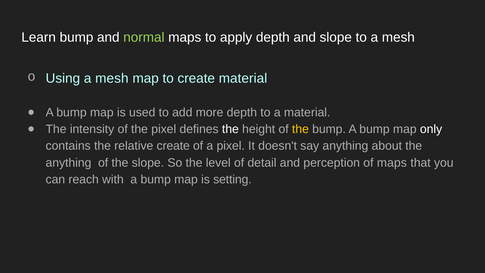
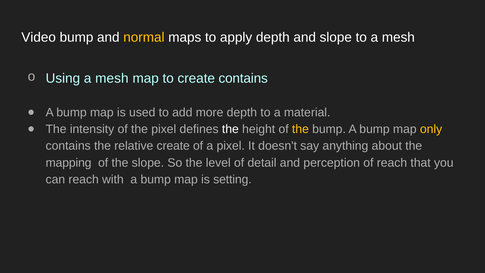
Learn: Learn -> Video
normal colour: light green -> yellow
create material: material -> contains
only colour: white -> yellow
anything at (69, 163): anything -> mapping
of maps: maps -> reach
